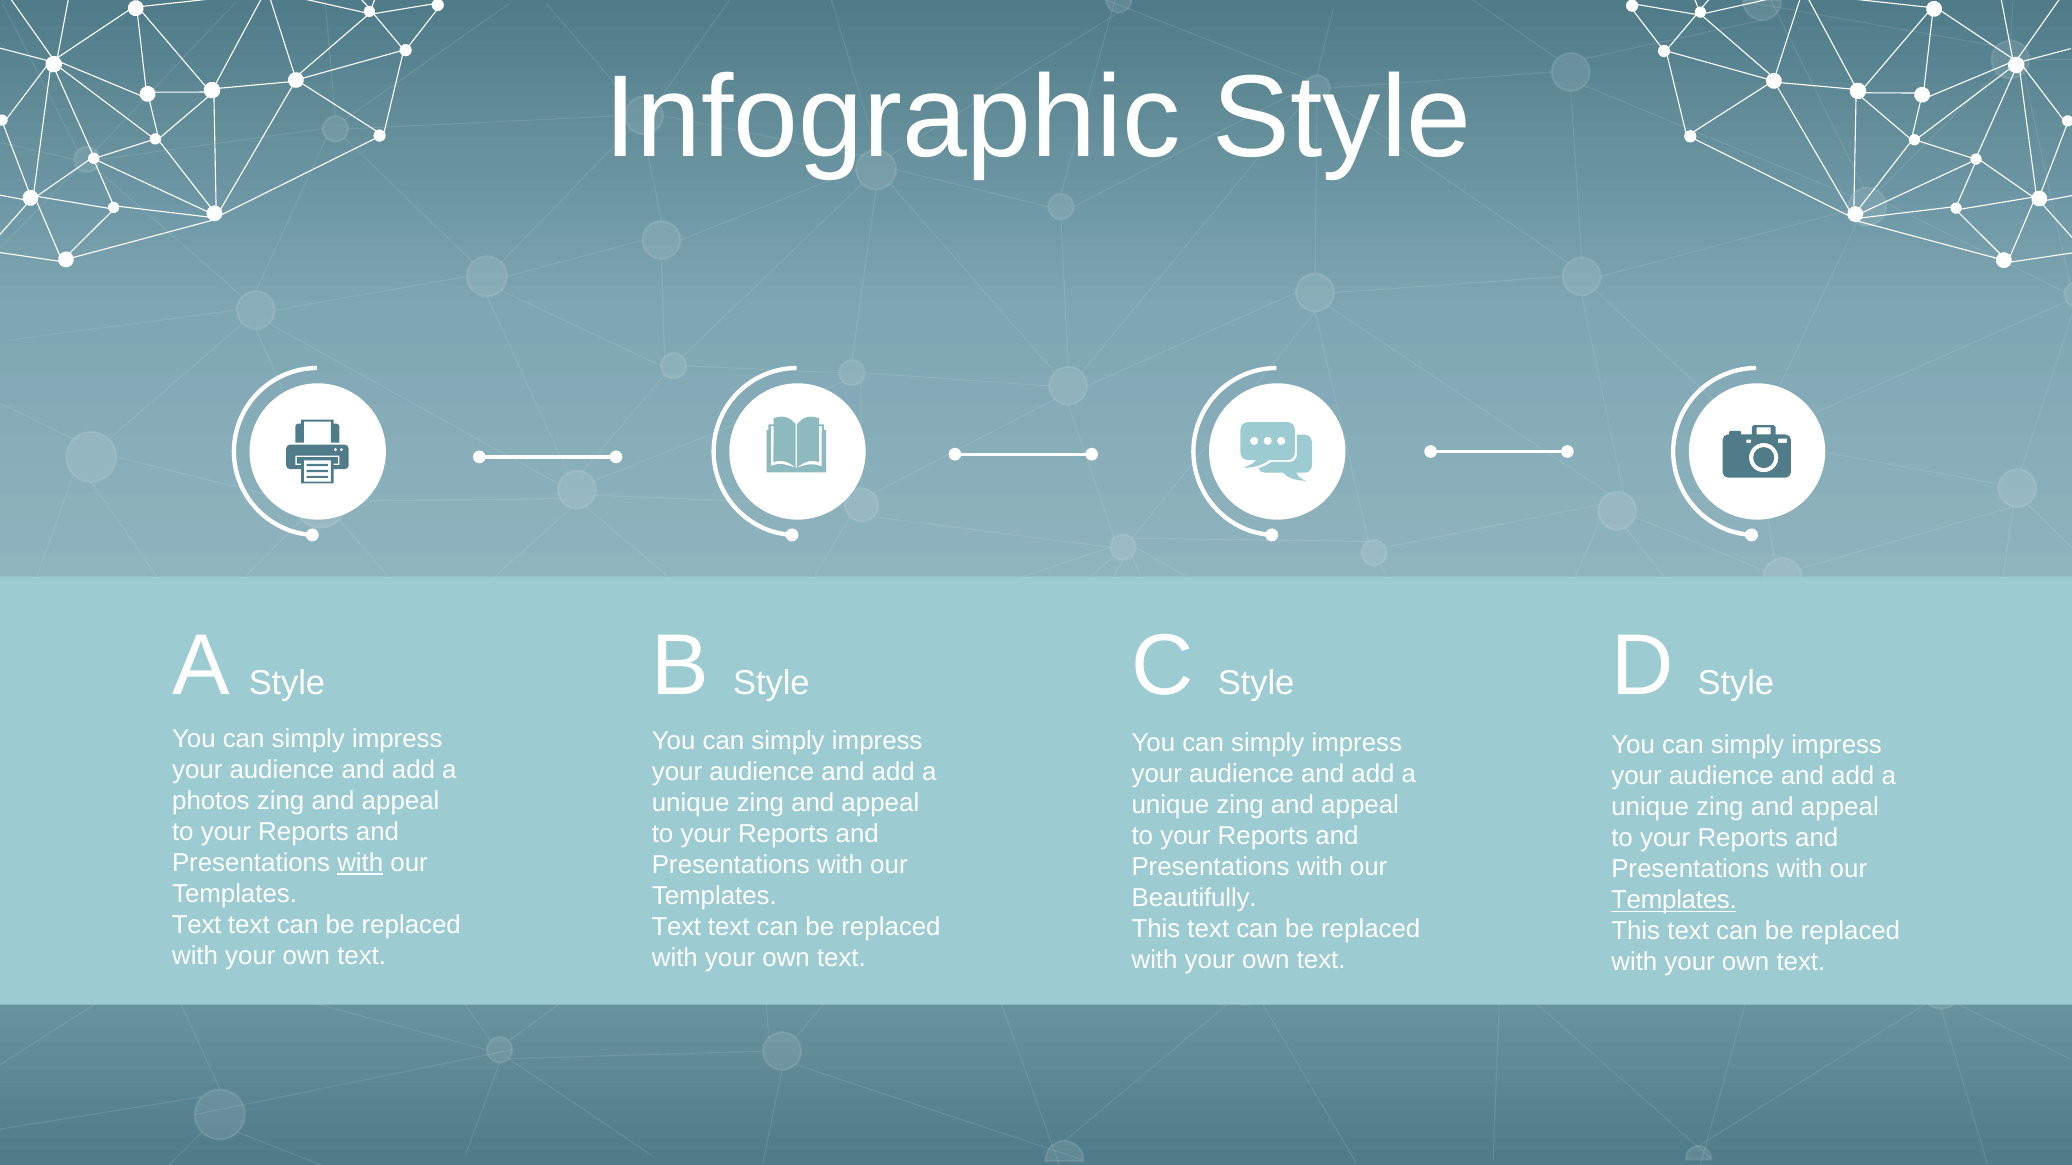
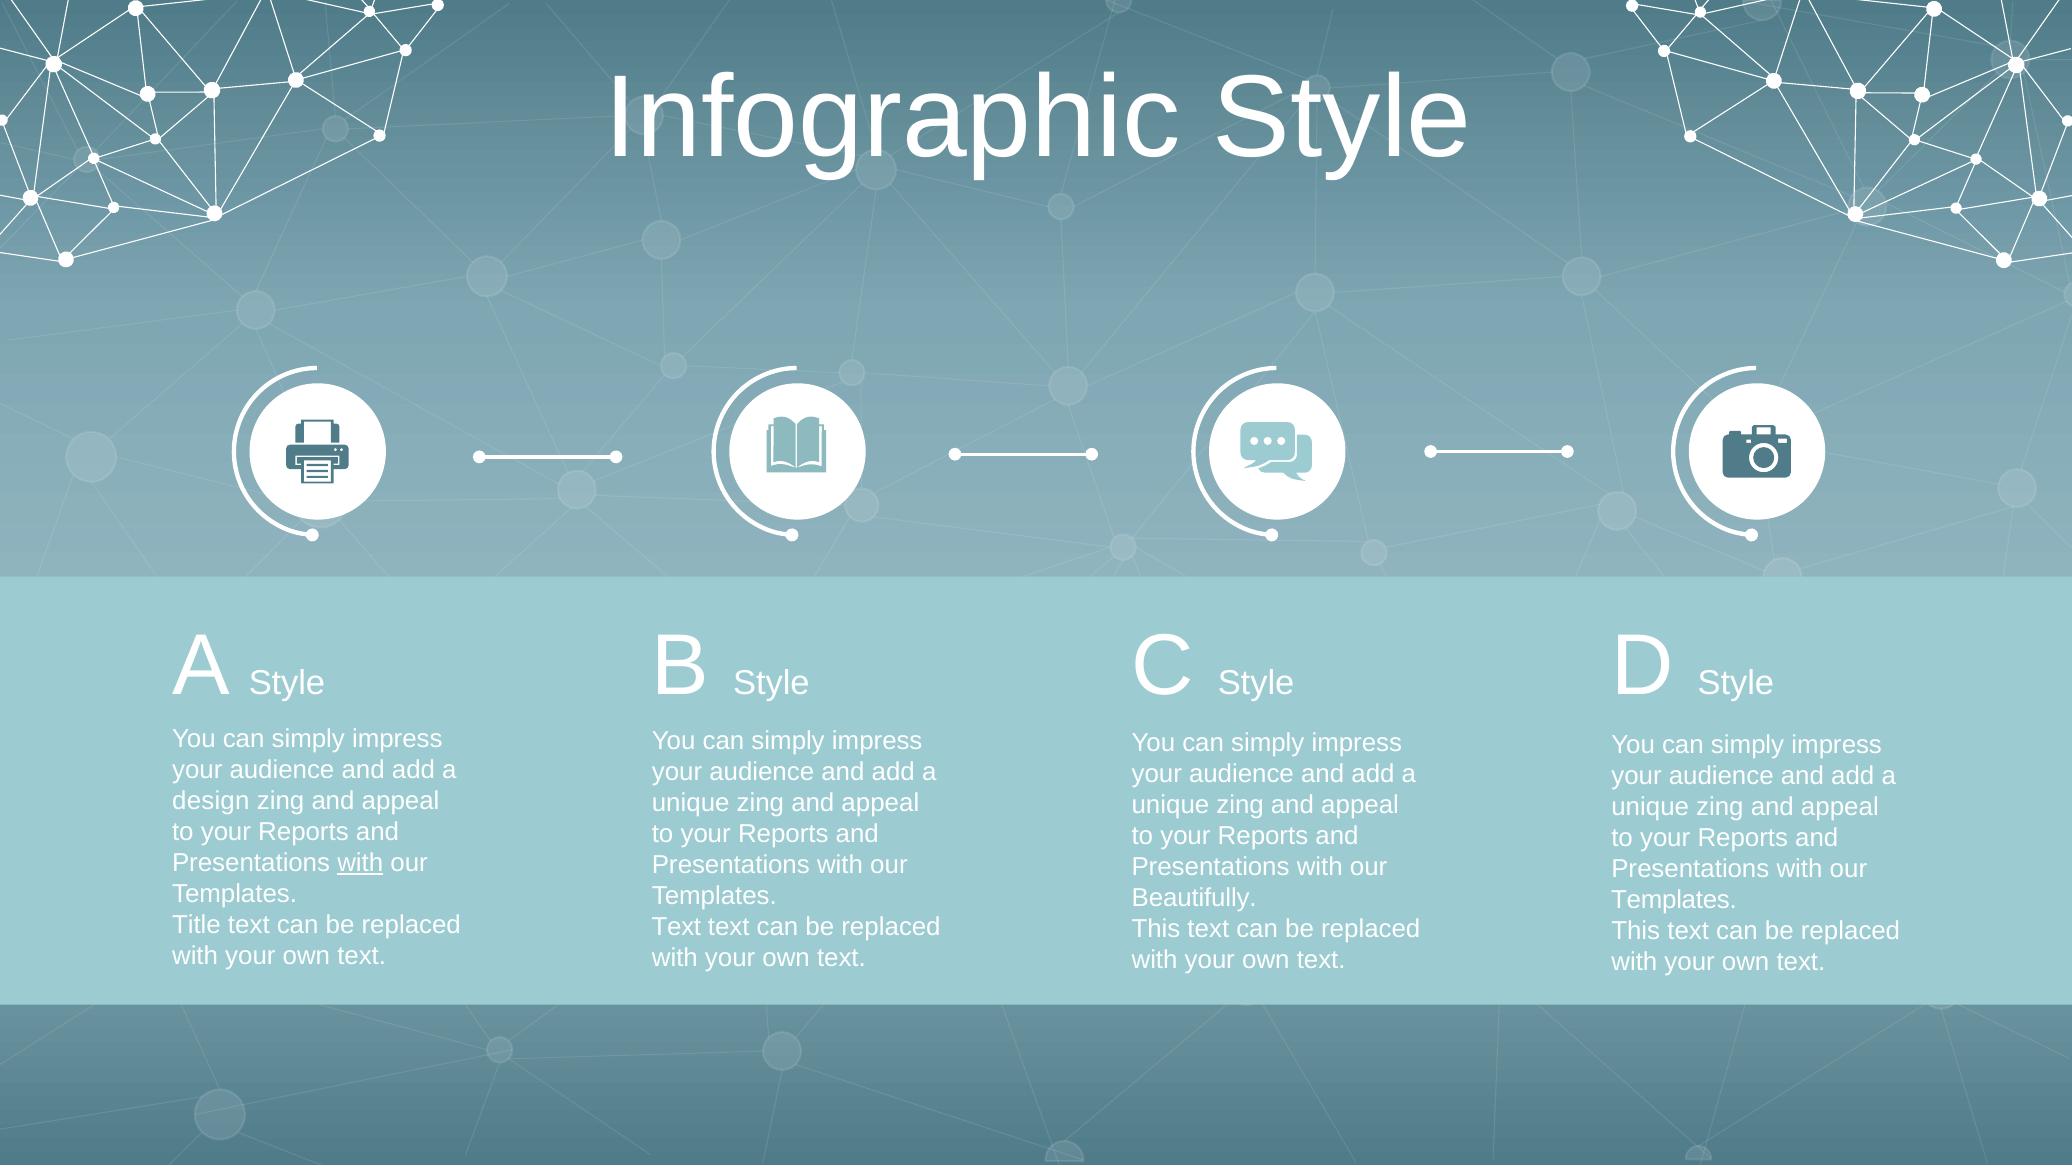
photos: photos -> design
Templates at (1674, 901) underline: present -> none
Text at (197, 925): Text -> Title
